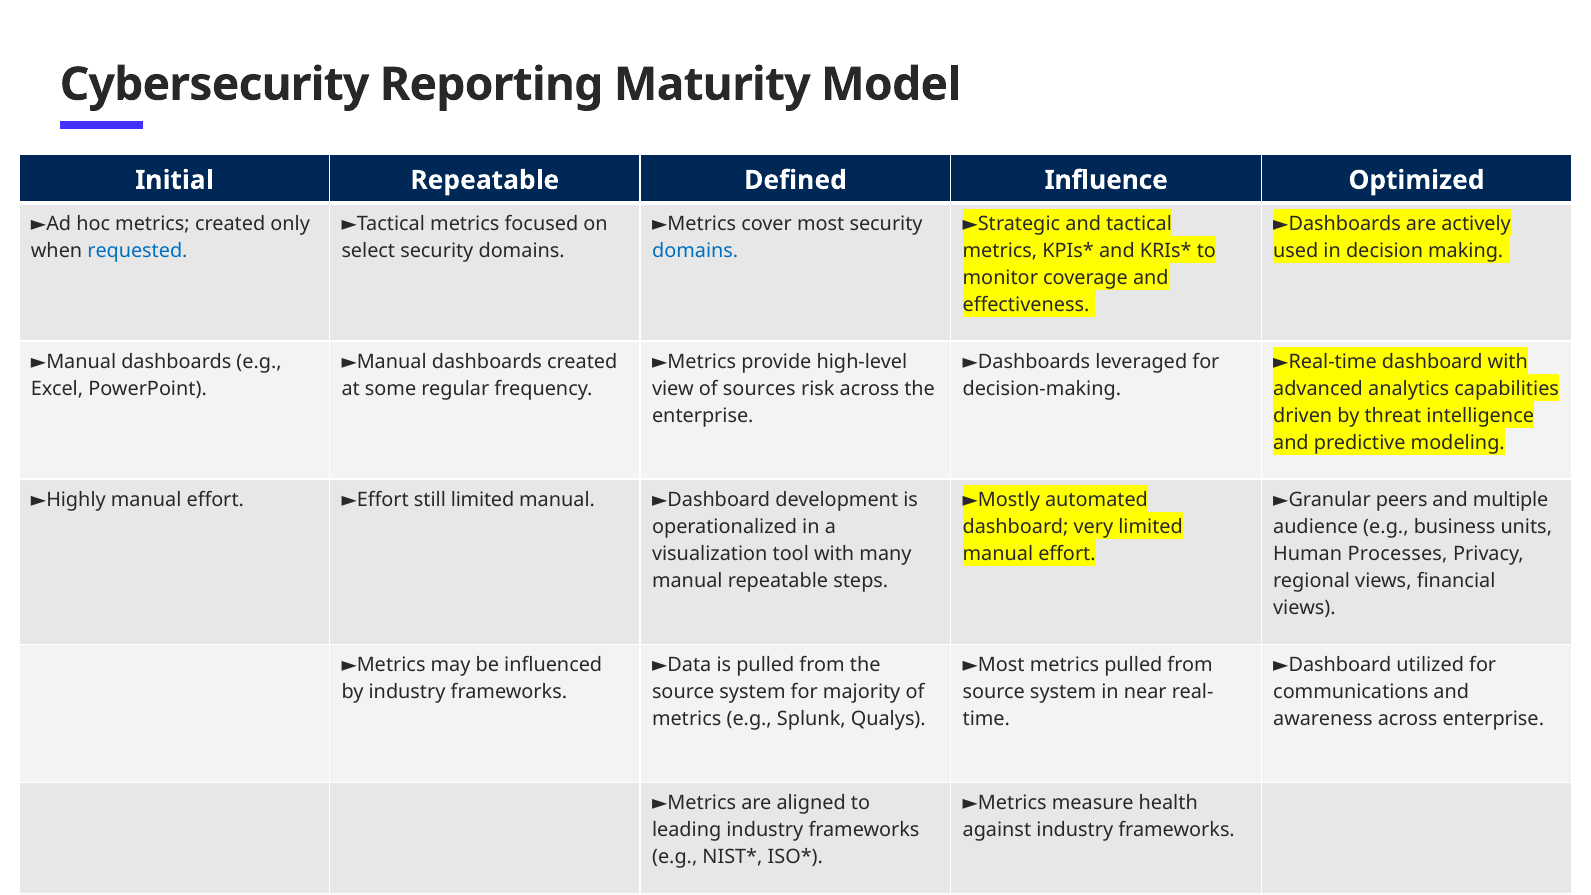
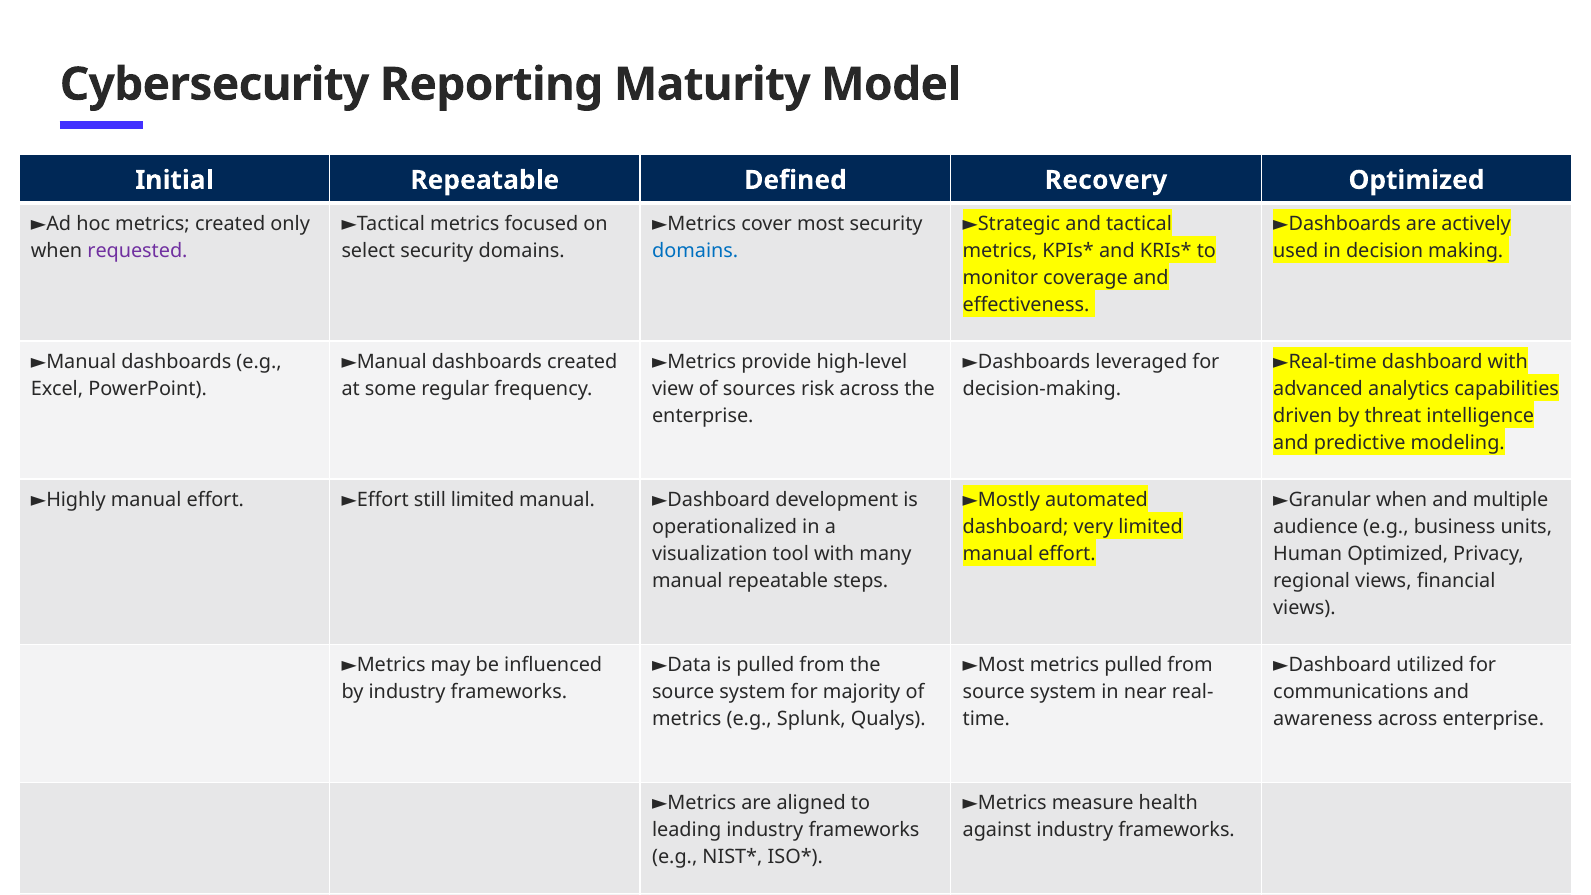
Influence: Influence -> Recovery
requested colour: blue -> purple
►Granular peers: peers -> when
Human Processes: Processes -> Optimized
